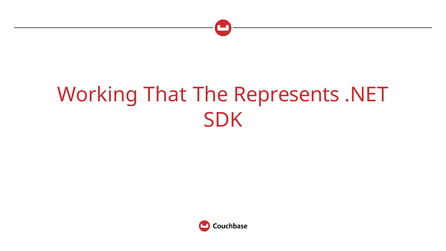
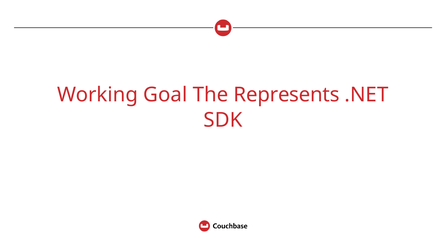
That: That -> Goal
